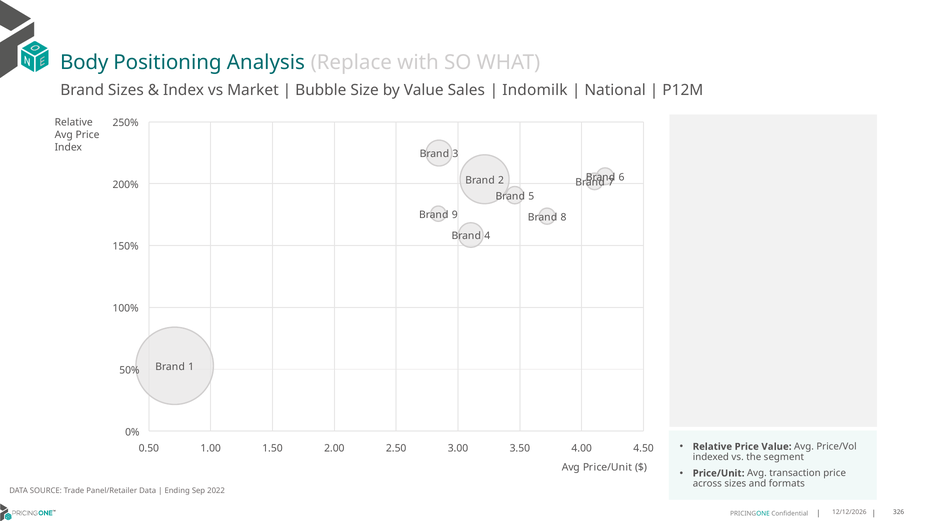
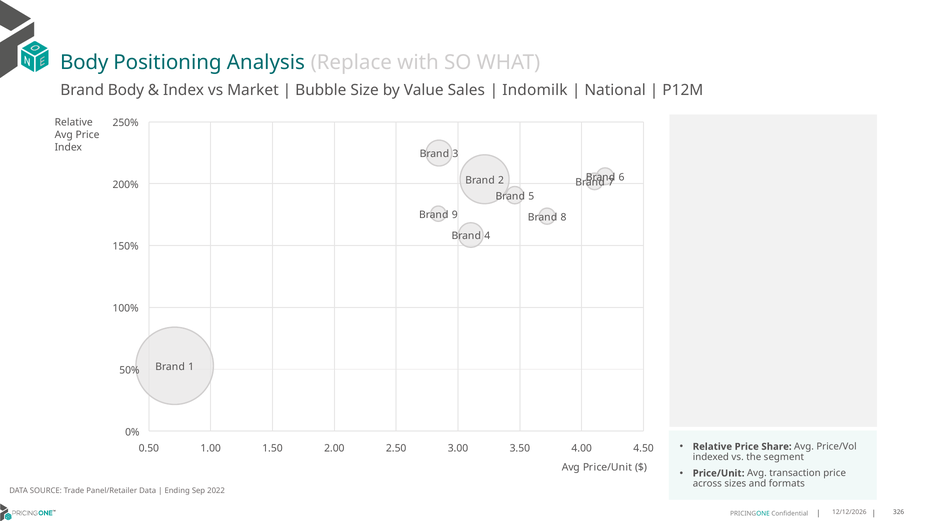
Brand Sizes: Sizes -> Body
Price Value: Value -> Share
